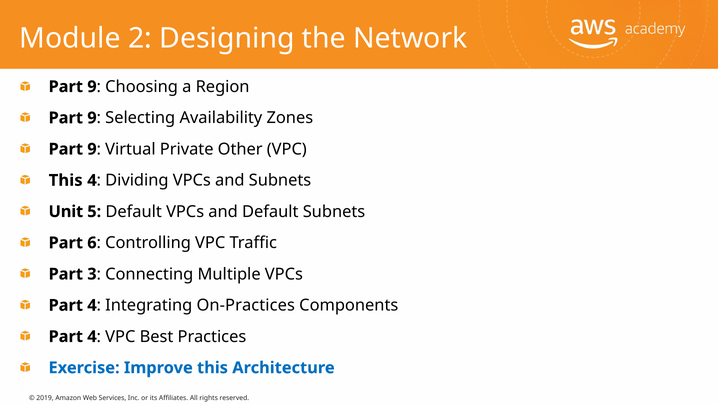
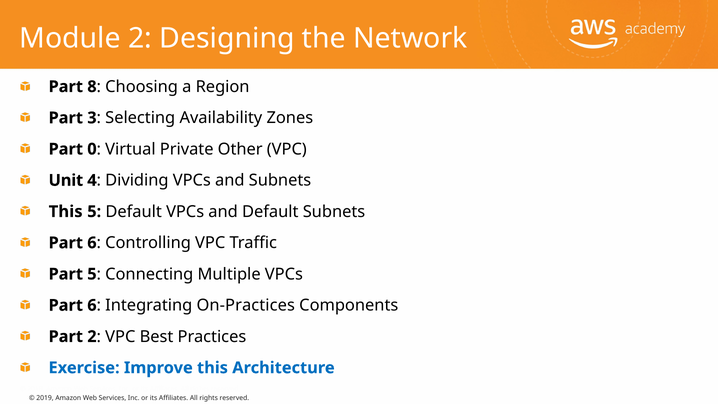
9 at (92, 87): 9 -> 8
9 at (92, 118): 9 -> 3
9 at (92, 149): 9 -> 0
This at (66, 180): This -> Unit
Unit at (66, 212): Unit -> This
Part 3: 3 -> 5
4 at (92, 305): 4 -> 6
4 at (92, 336): 4 -> 2
